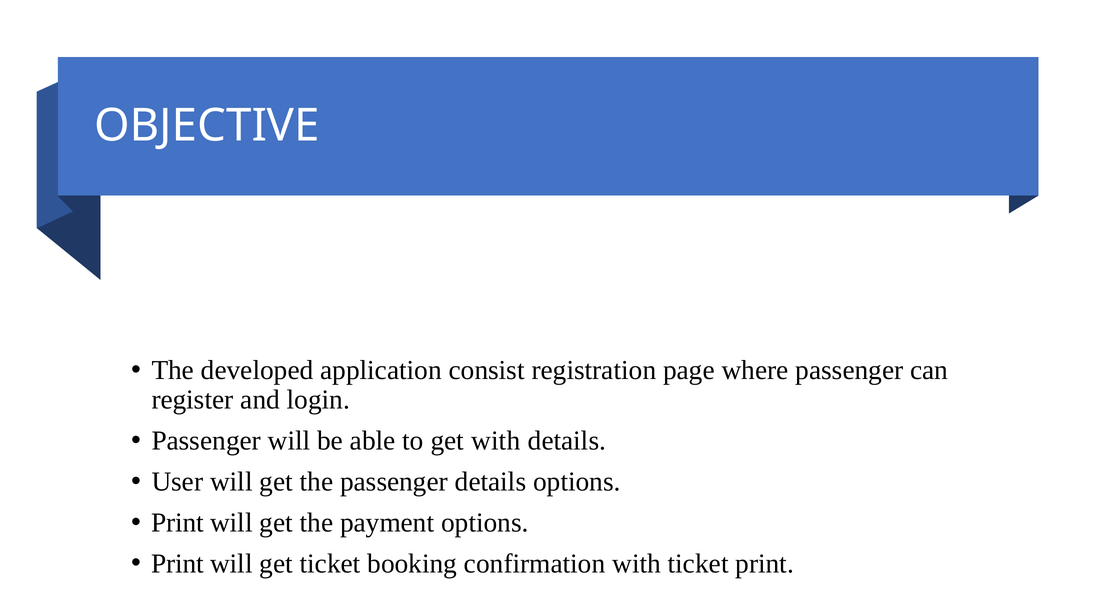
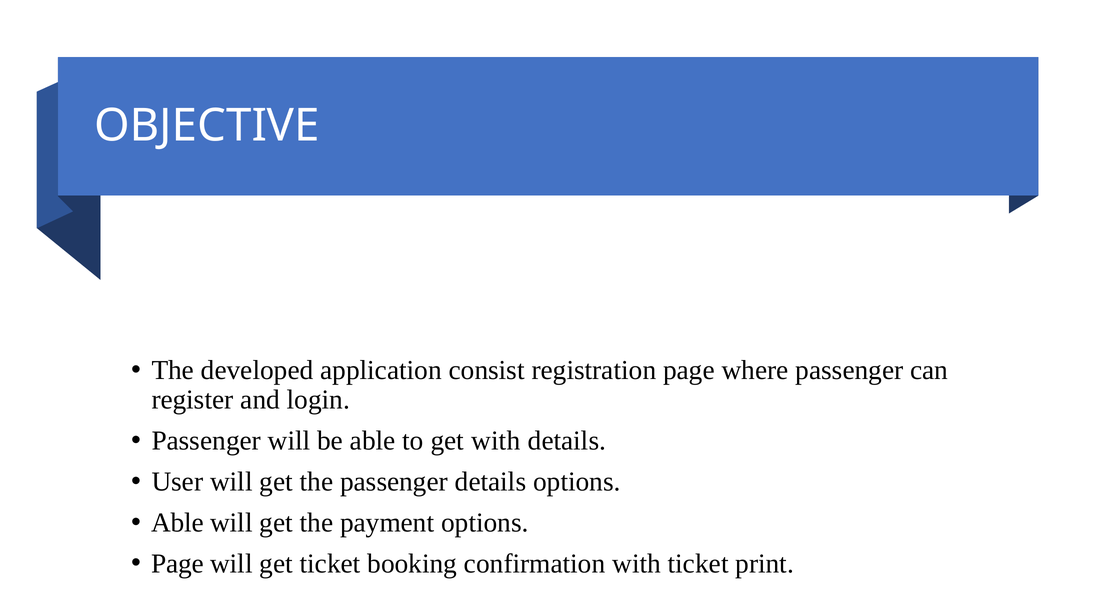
Print at (178, 523): Print -> Able
Print at (178, 564): Print -> Page
